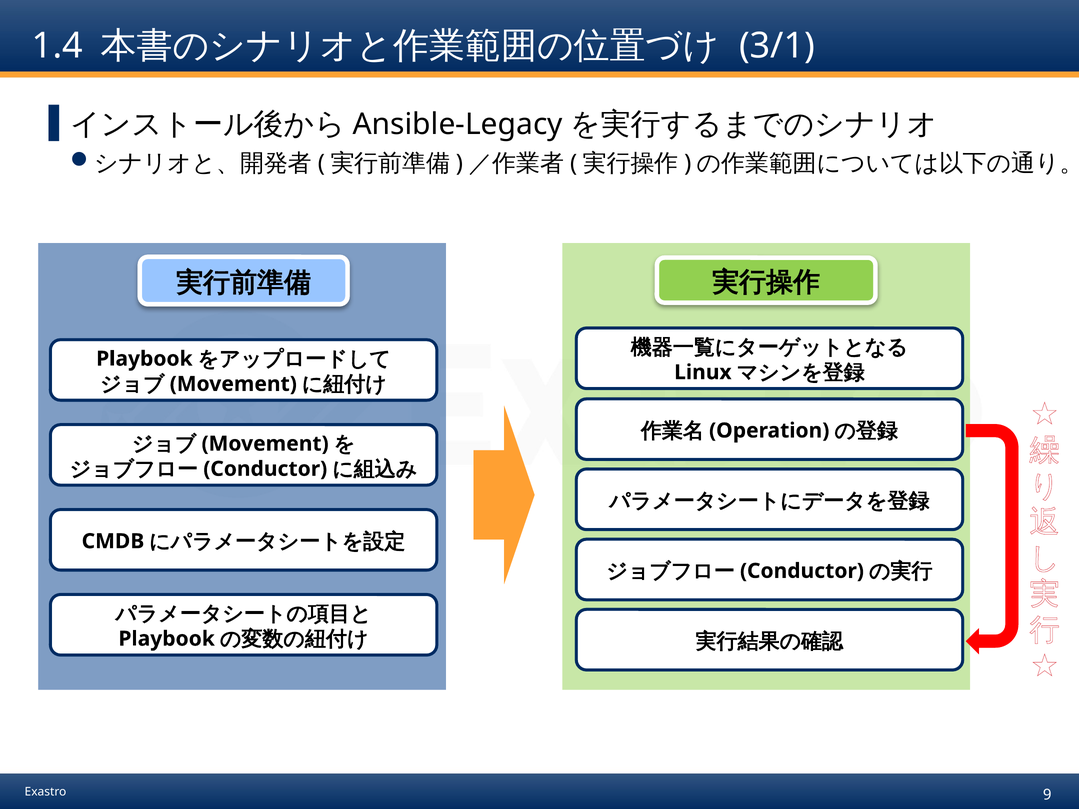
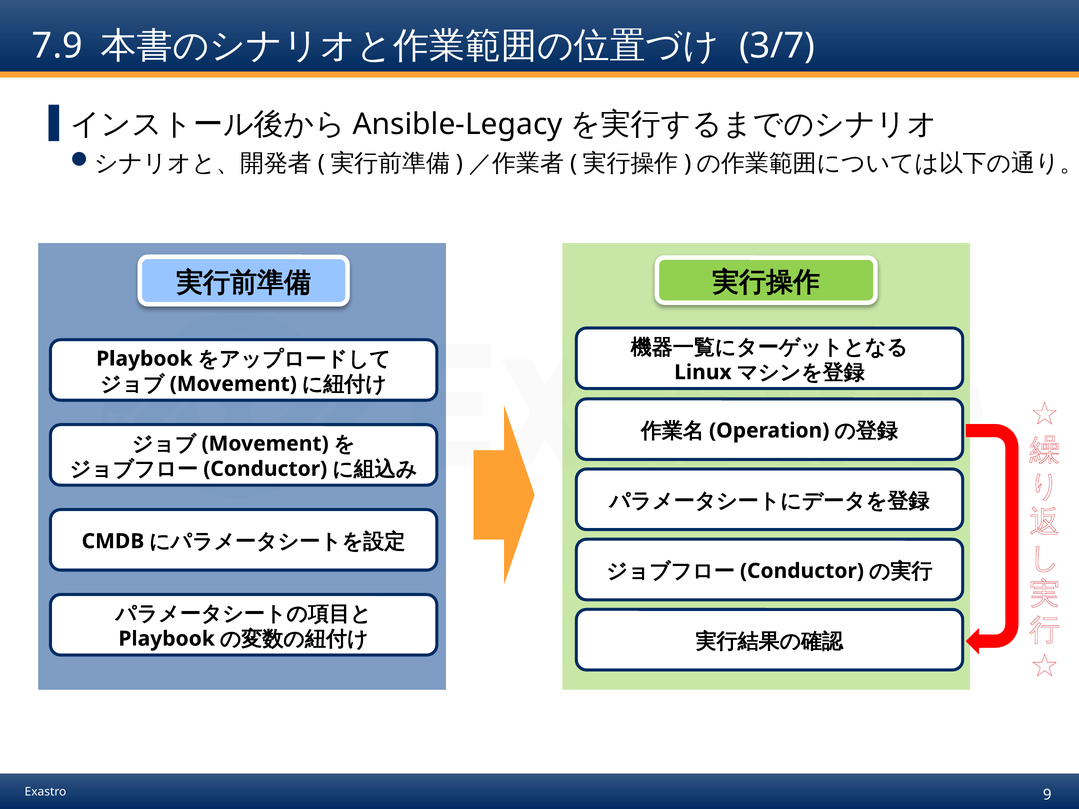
1.4: 1.4 -> 7.9
3/1: 3/1 -> 3/7
